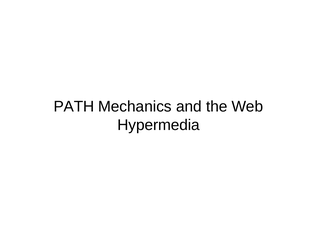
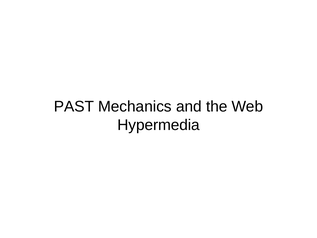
PATH: PATH -> PAST
